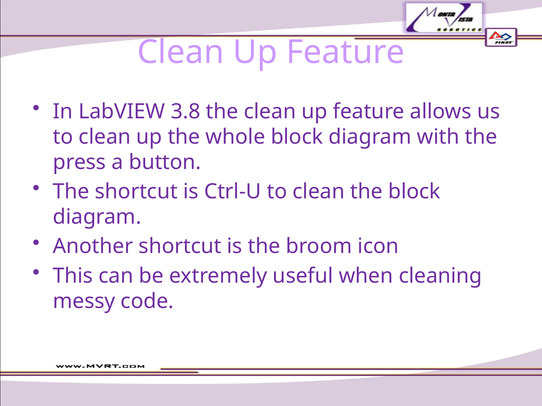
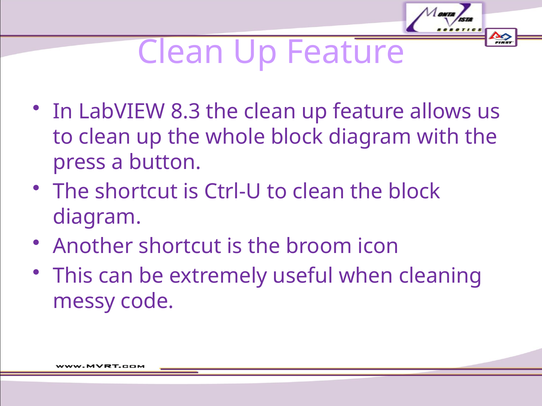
3.8: 3.8 -> 8.3
